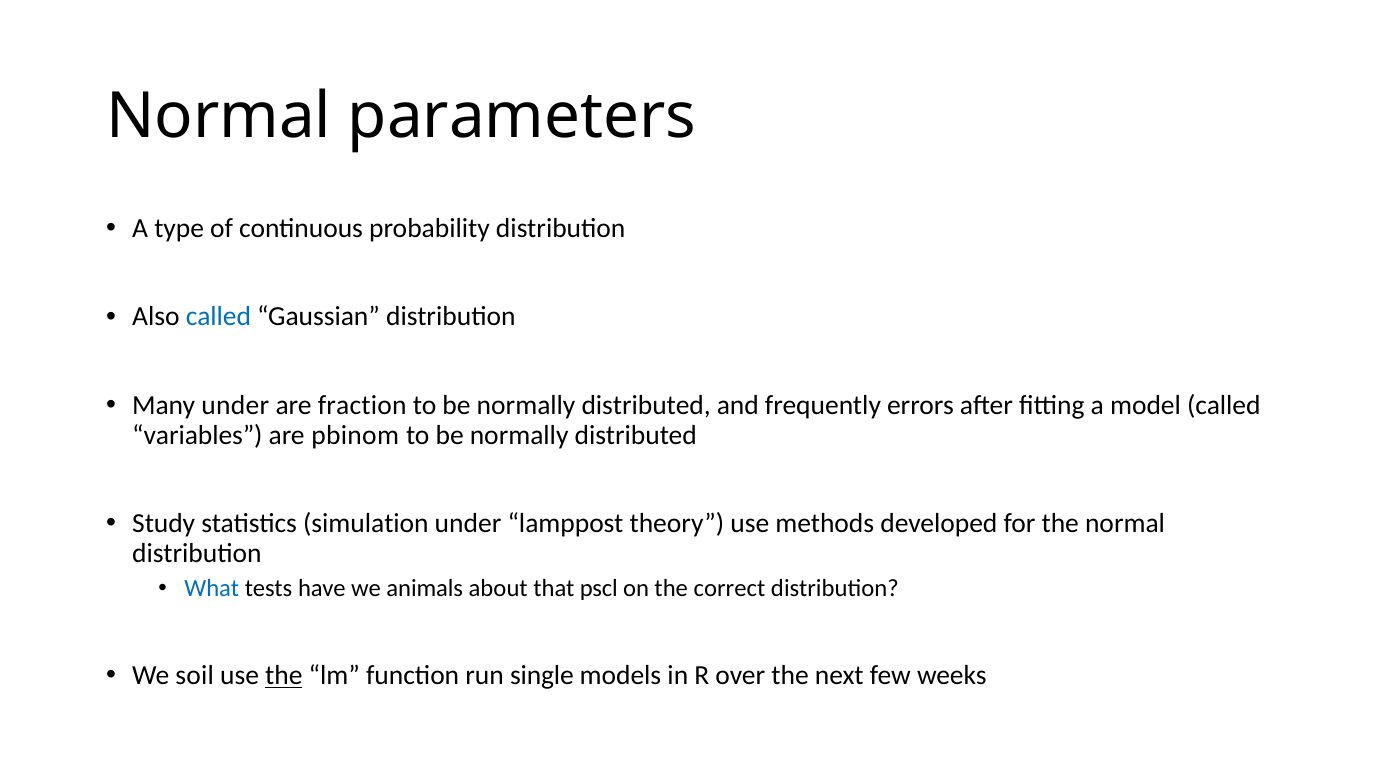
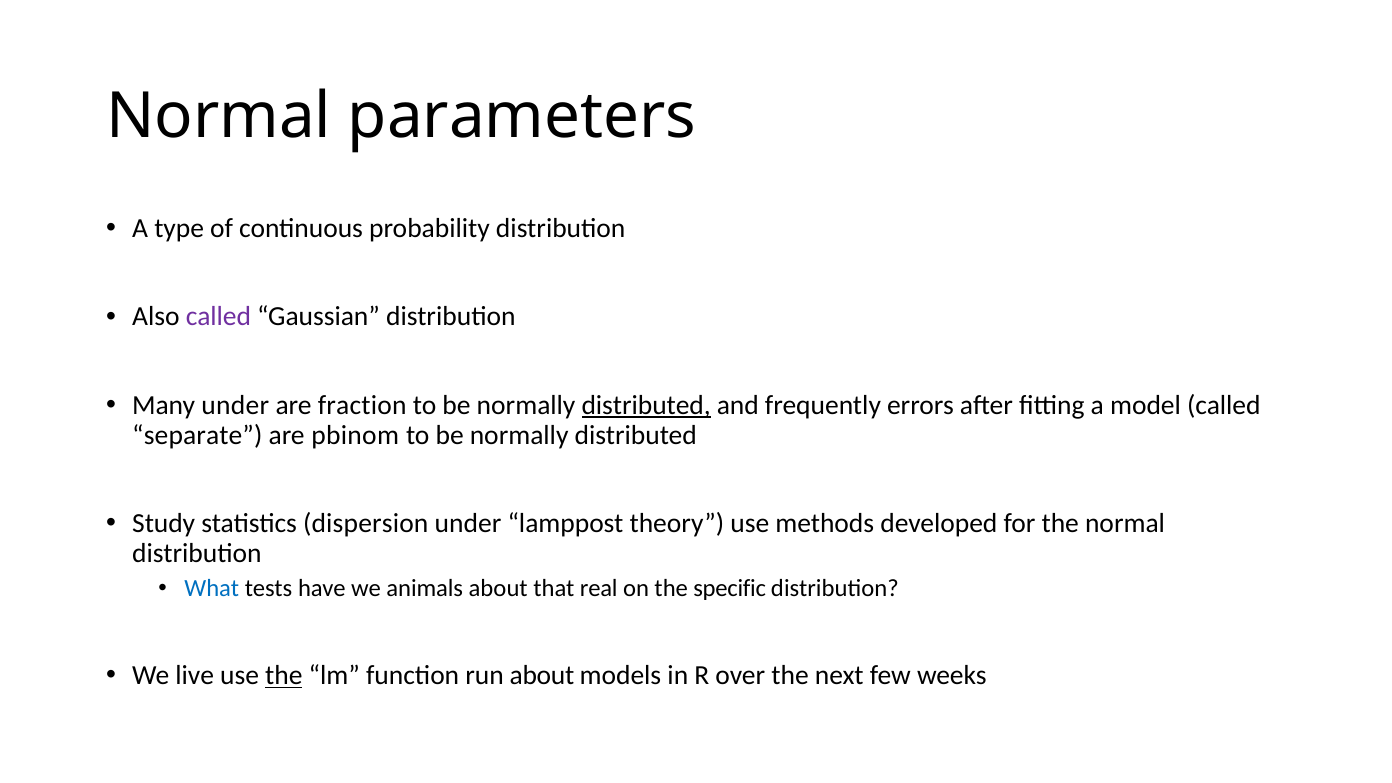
called at (218, 317) colour: blue -> purple
distributed at (646, 405) underline: none -> present
variables: variables -> separate
simulation: simulation -> dispersion
pscl: pscl -> real
correct: correct -> specific
soil: soil -> live
run single: single -> about
